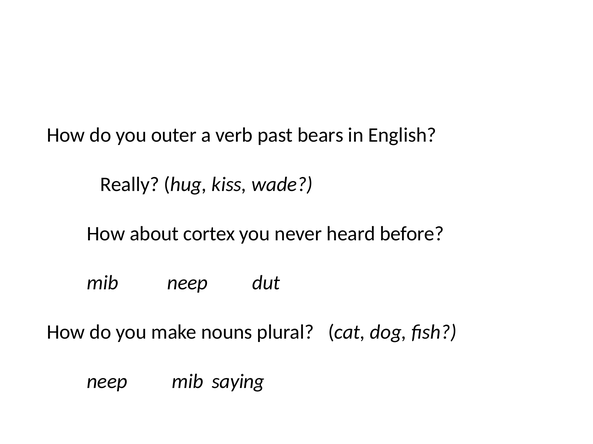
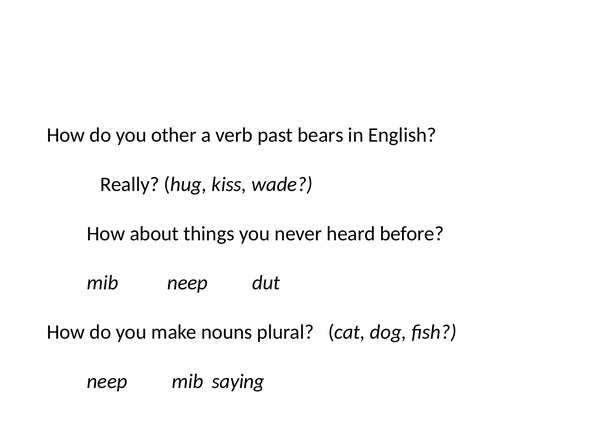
outer: outer -> other
cortex: cortex -> things
